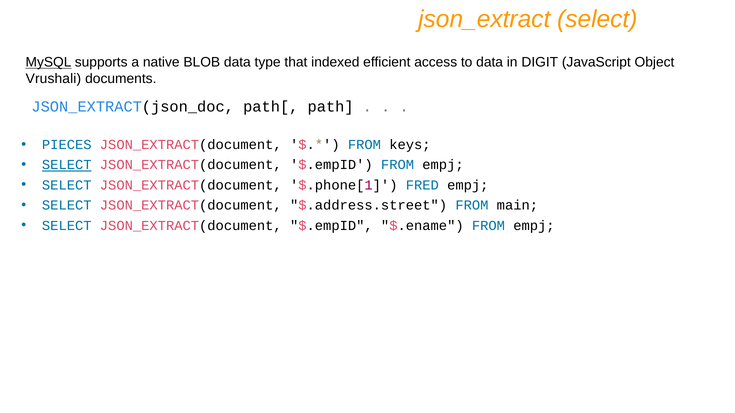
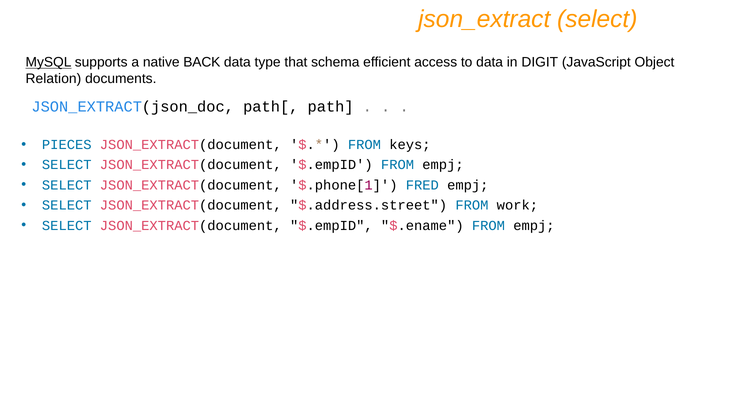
BLOB: BLOB -> BACK
indexed: indexed -> schema
Vrushali: Vrushali -> Relation
SELECT at (67, 165) underline: present -> none
main: main -> work
